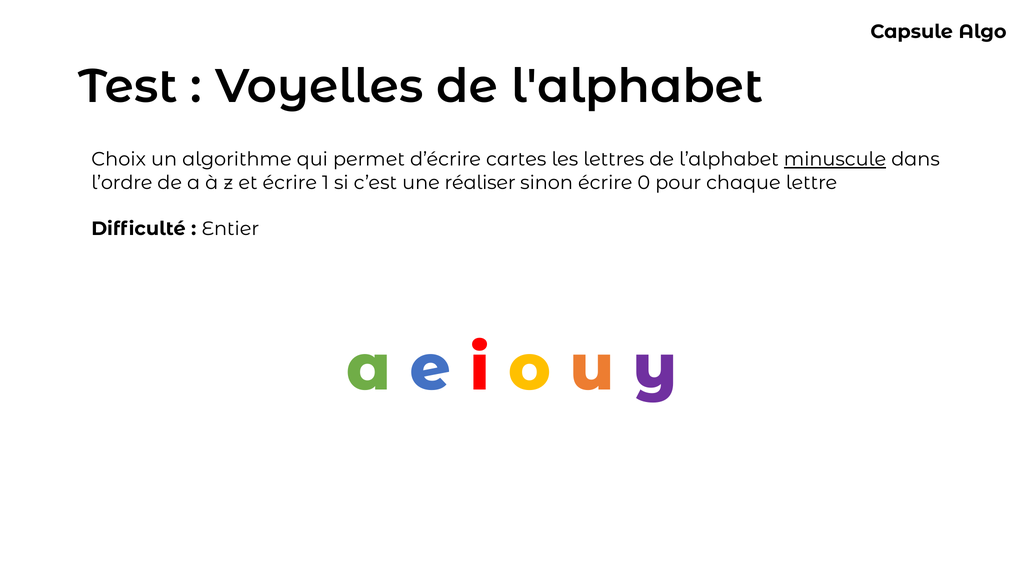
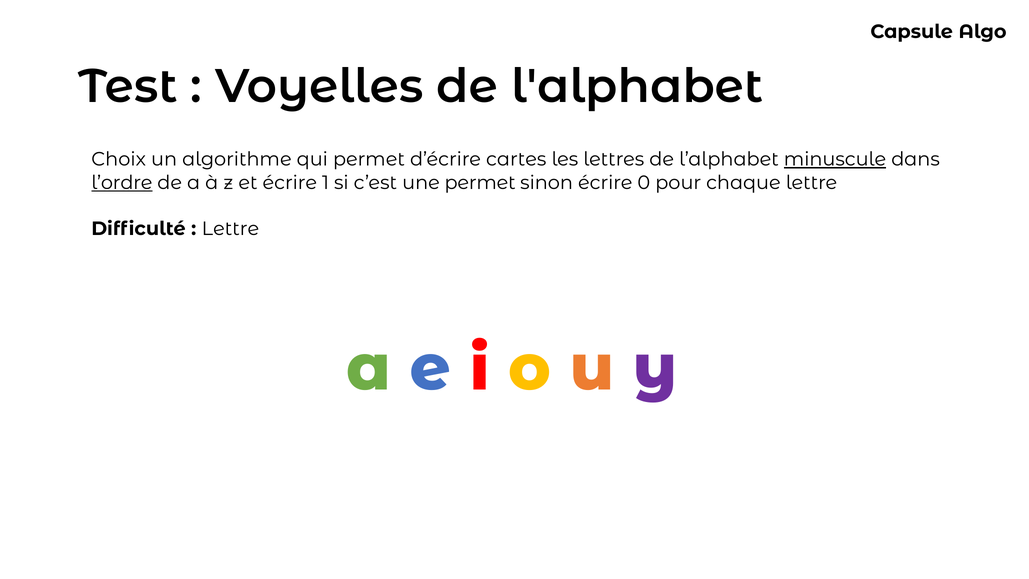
l’ordre underline: none -> present
une réaliser: réaliser -> permet
Entier at (230, 229): Entier -> Lettre
